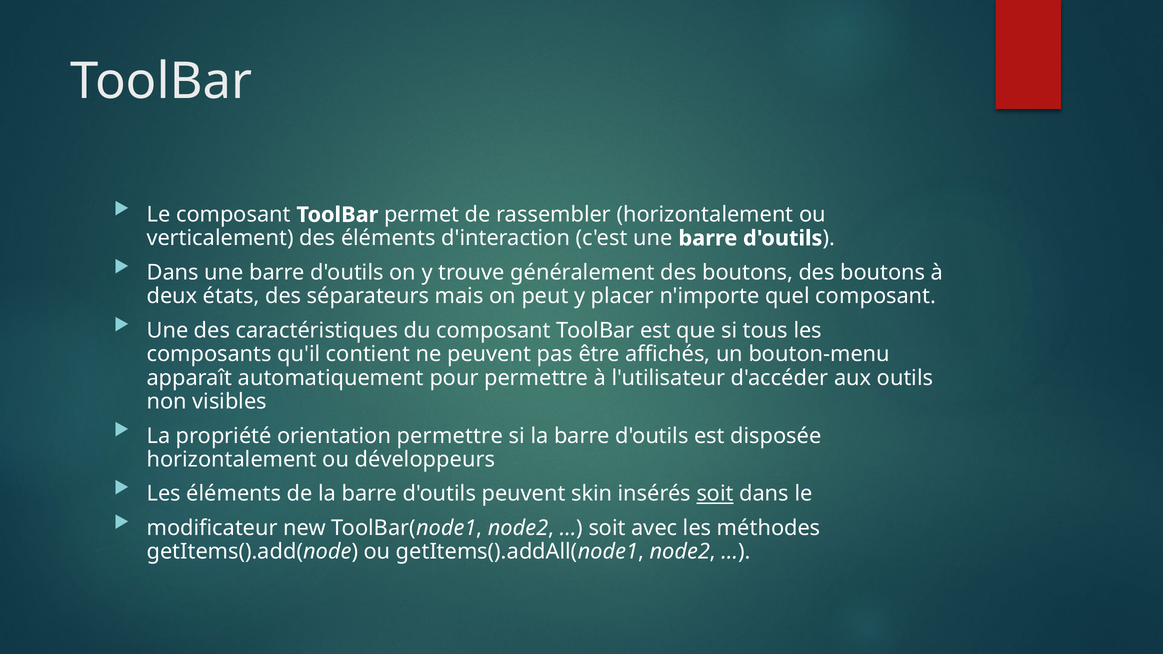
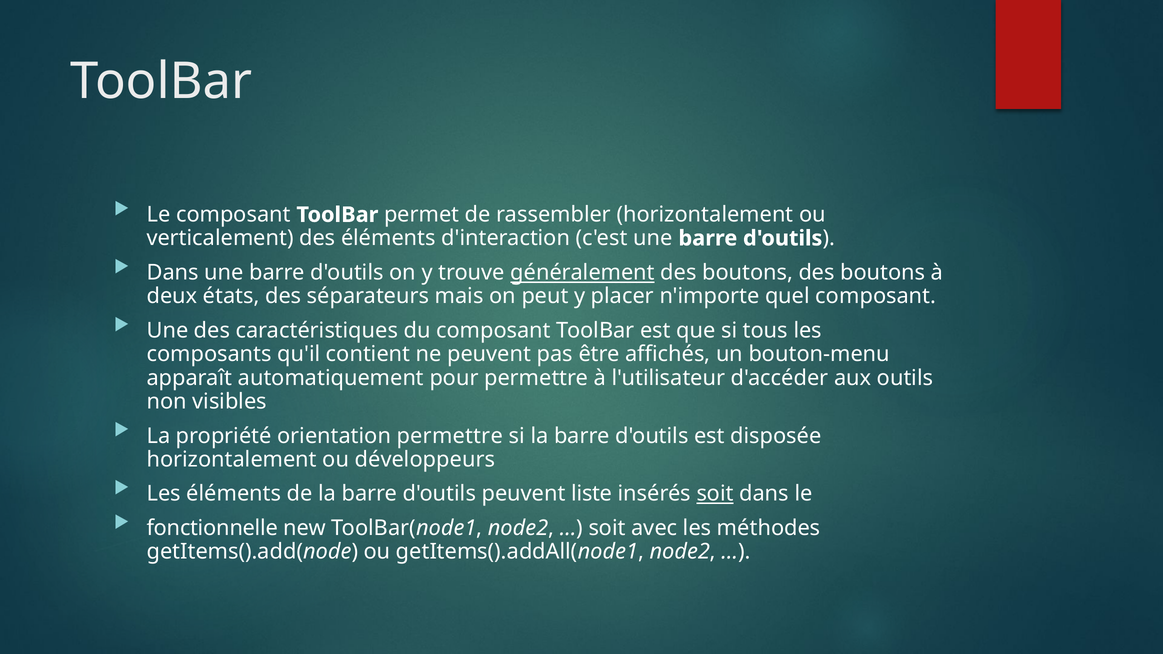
généralement underline: none -> present
skin: skin -> liste
modificateur: modificateur -> fonctionnelle
